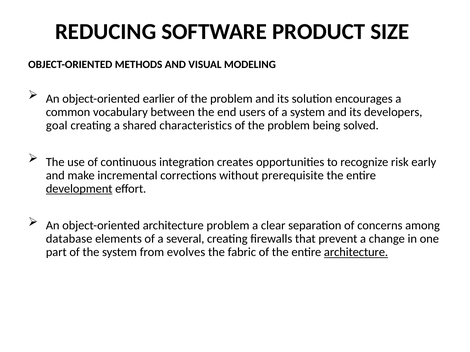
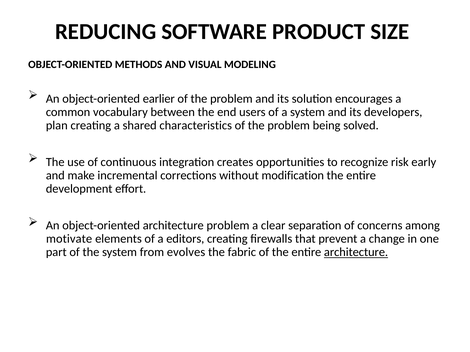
goal: goal -> plan
prerequisite: prerequisite -> modification
development underline: present -> none
database: database -> motivate
several: several -> editors
